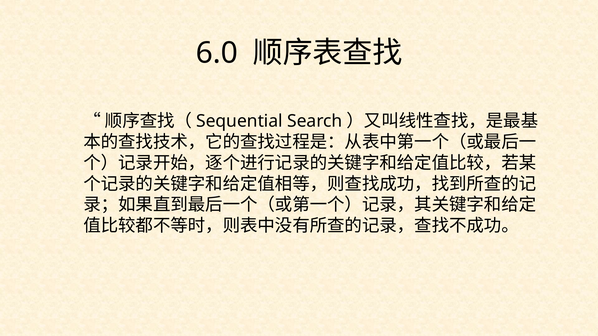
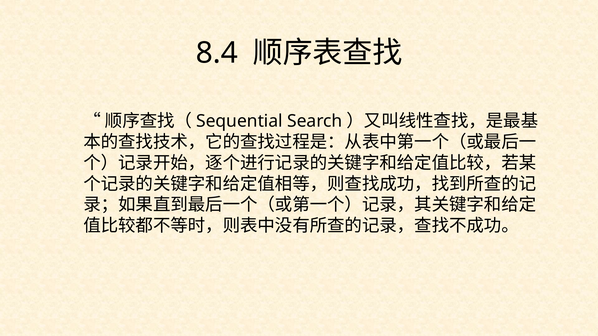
6.0: 6.0 -> 8.4
